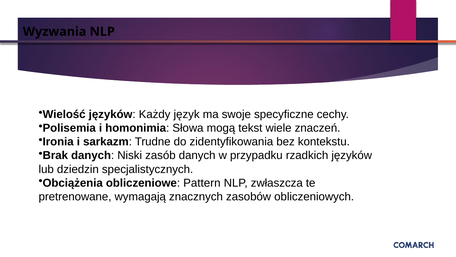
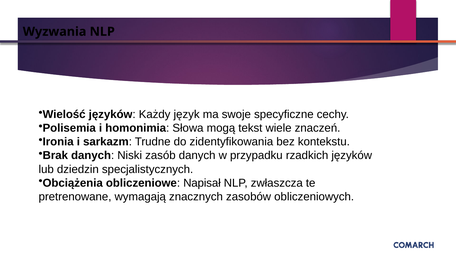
Pattern: Pattern -> Napisał
